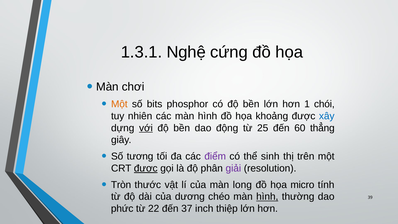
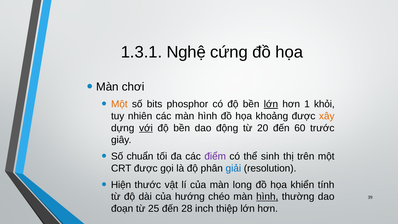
lớn at (271, 104) underline: none -> present
chói: chói -> khỏi
xây colour: blue -> orange
25: 25 -> 20
thẳng: thẳng -> trước
tương: tương -> chuẩn
được at (146, 168) underline: present -> none
giải colour: purple -> blue
Tròn: Tròn -> Hiện
micro: micro -> khiển
dương: dương -> hướng
phức: phức -> đoạn
22: 22 -> 25
37: 37 -> 28
